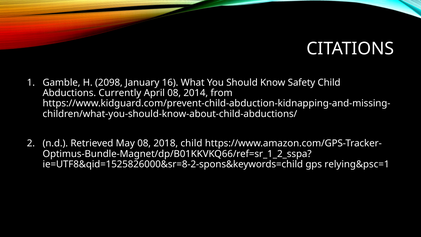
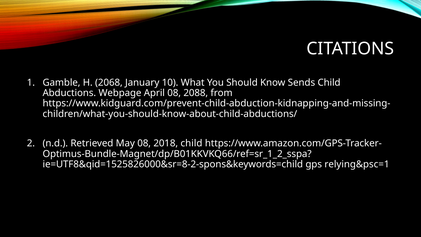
2098: 2098 -> 2068
16: 16 -> 10
Safety: Safety -> Sends
Currently: Currently -> Webpage
2014: 2014 -> 2088
